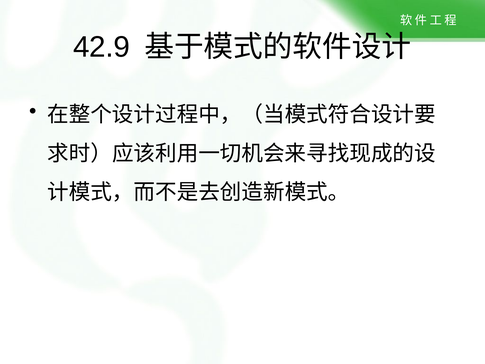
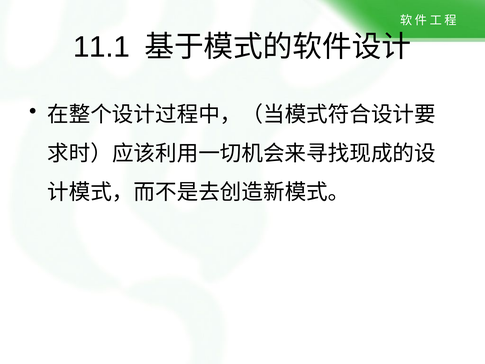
42.9: 42.9 -> 11.1
